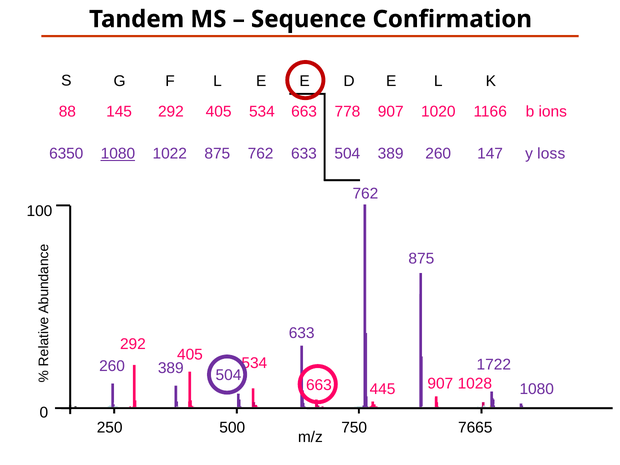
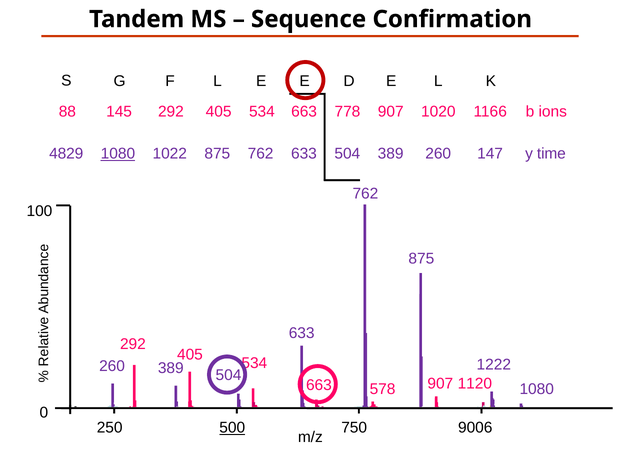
6350: 6350 -> 4829
loss: loss -> time
1722: 1722 -> 1222
1028: 1028 -> 1120
445: 445 -> 578
500 underline: none -> present
7665: 7665 -> 9006
